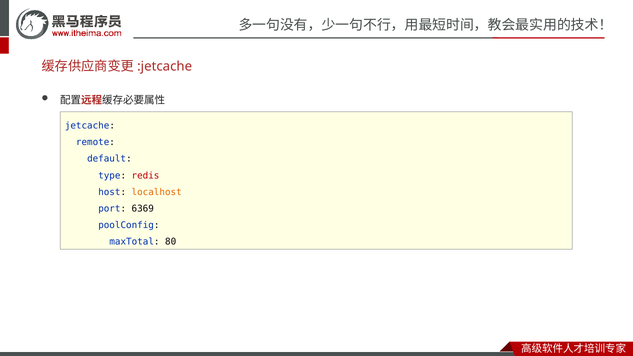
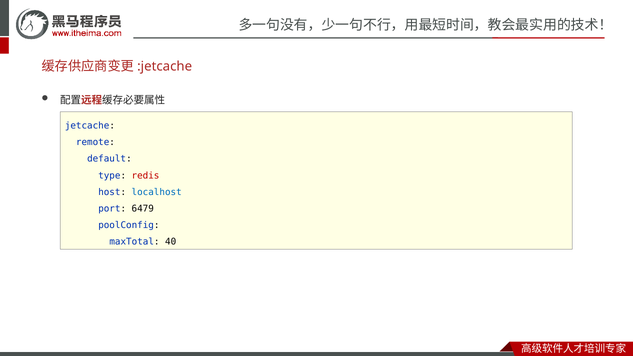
localhost colour: orange -> blue
6369: 6369 -> 6479
80: 80 -> 40
